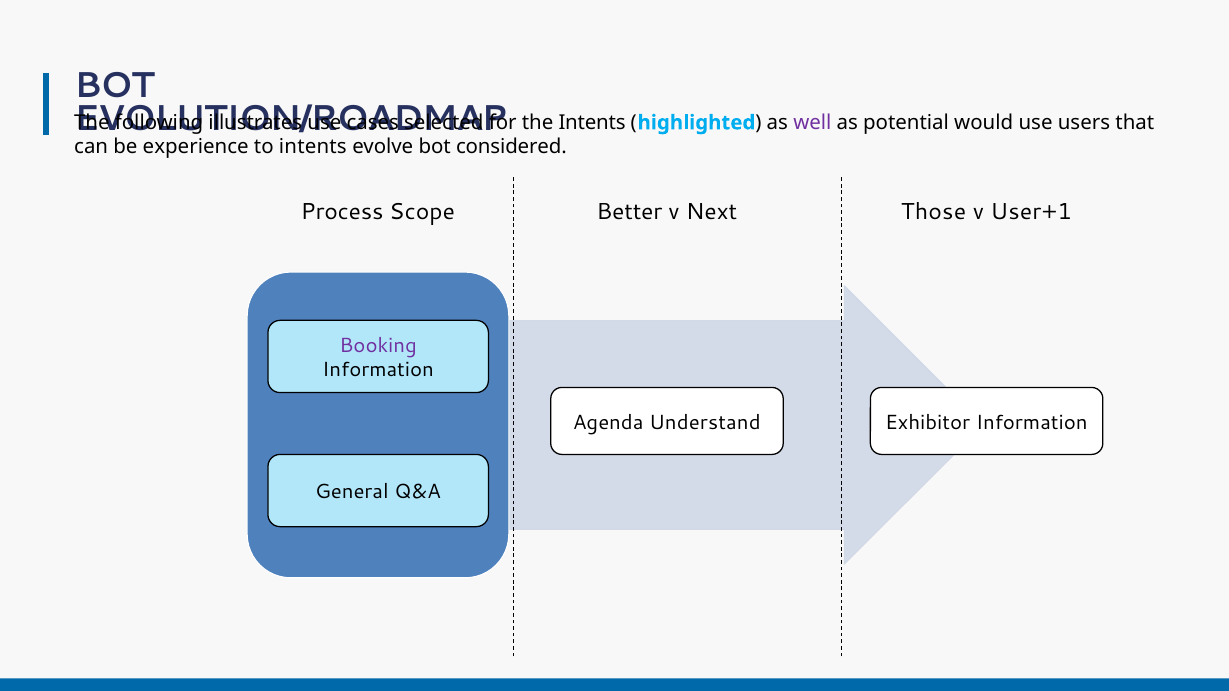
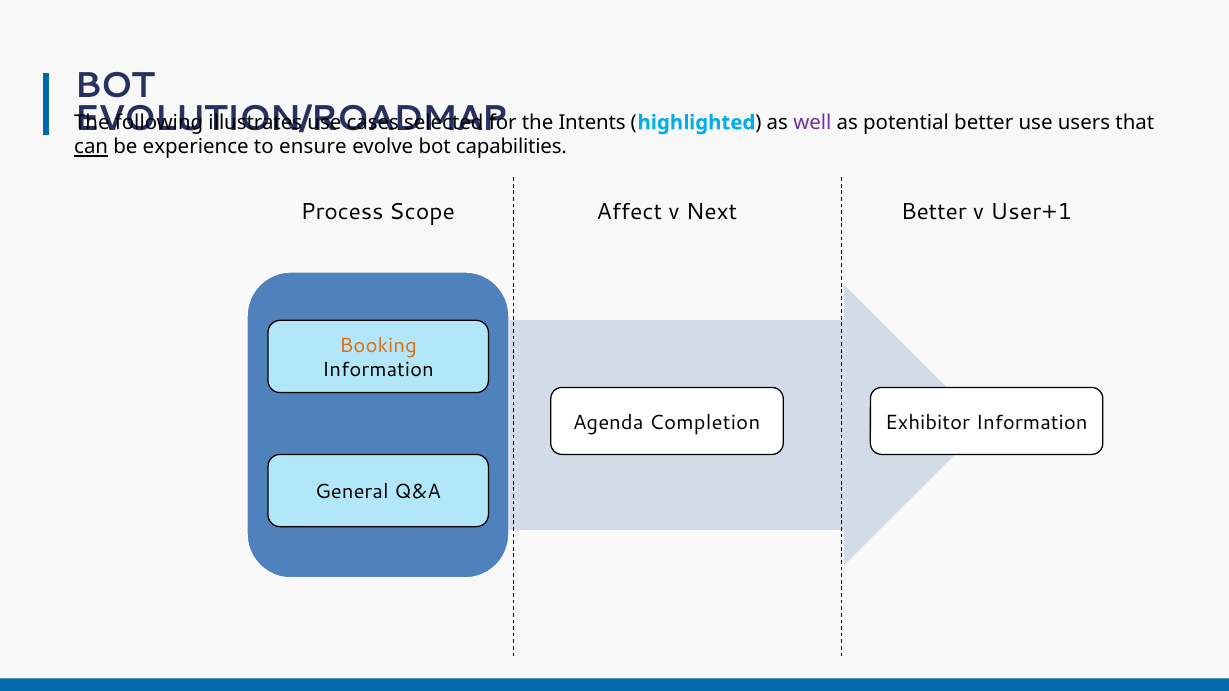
potential would: would -> better
can underline: none -> present
to intents: intents -> ensure
considered: considered -> capabilities
Better: Better -> Affect
Next Those: Those -> Better
Booking colour: purple -> orange
Understand: Understand -> Completion
